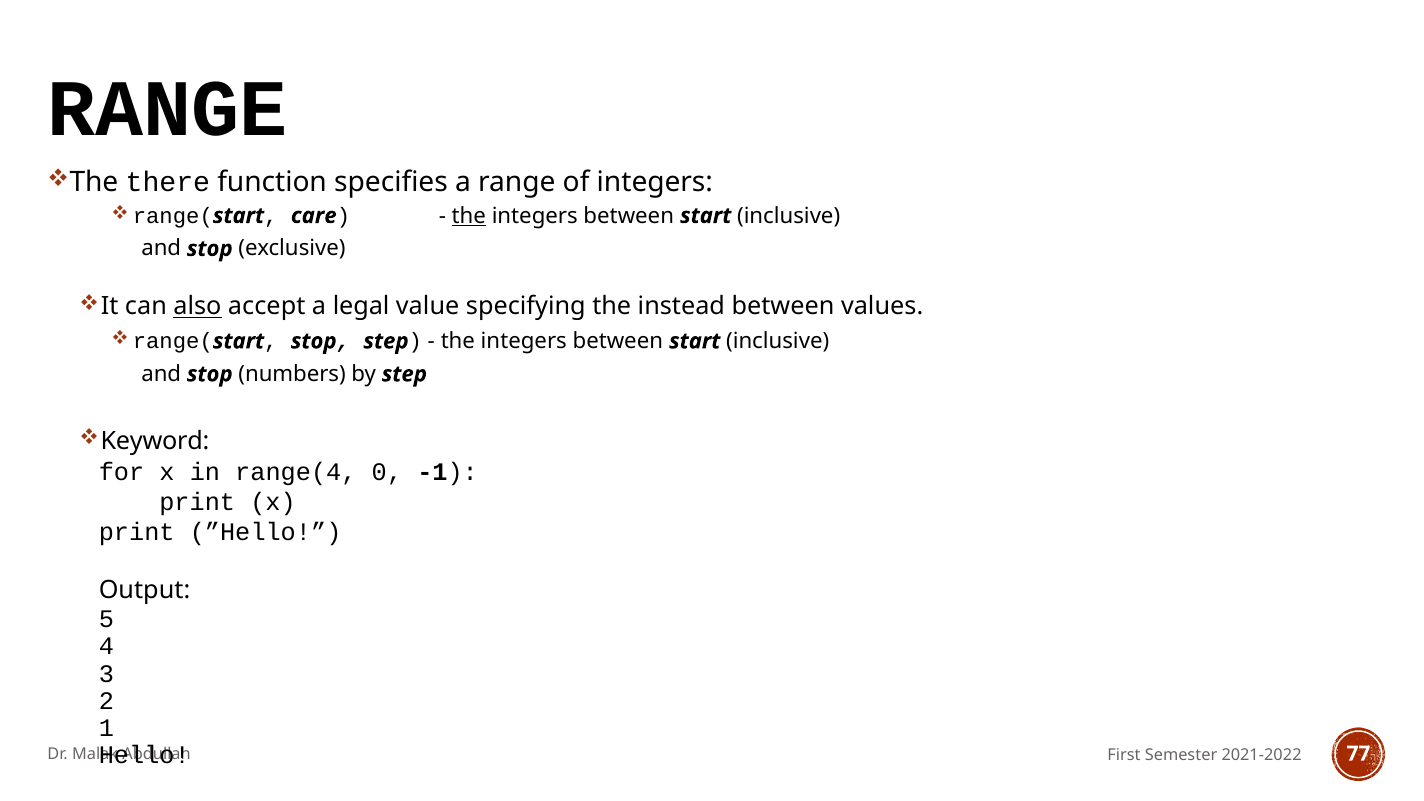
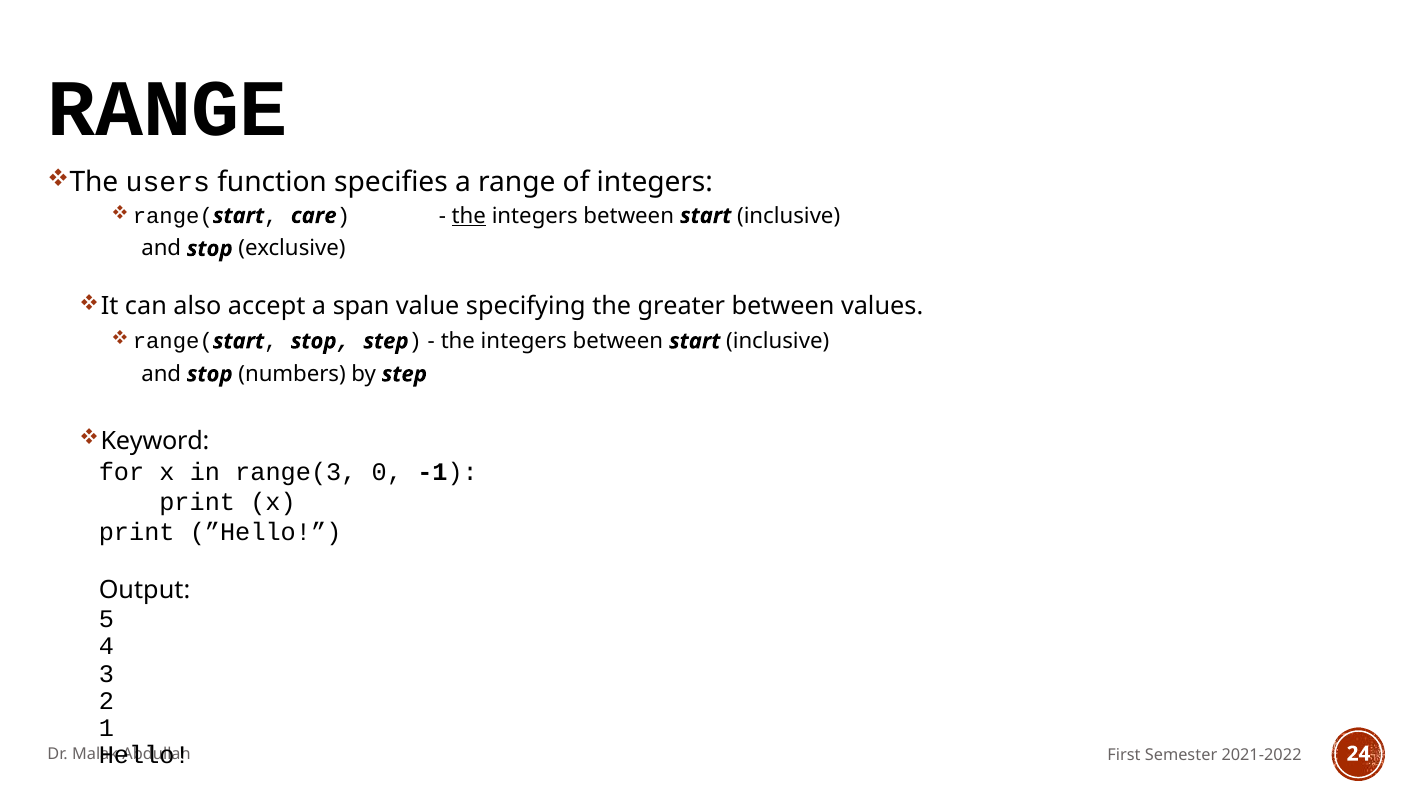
there: there -> users
also underline: present -> none
legal: legal -> span
instead: instead -> greater
range(4: range(4 -> range(3
77: 77 -> 24
